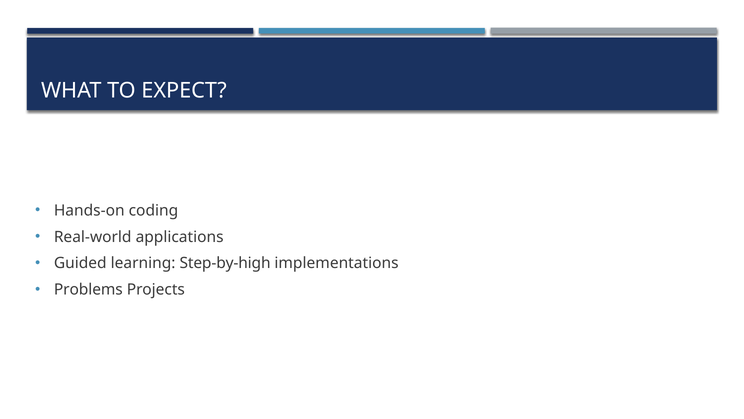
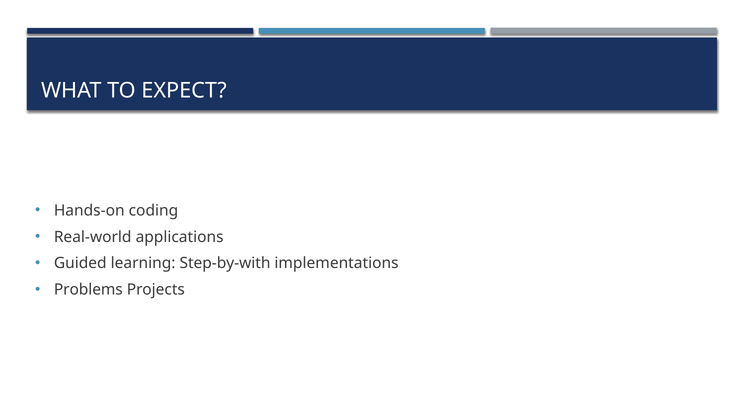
Step-by-high: Step-by-high -> Step-by-with
